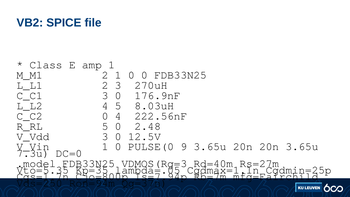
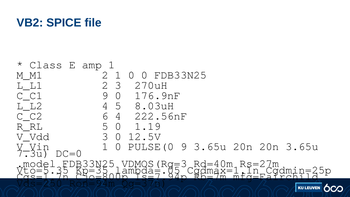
C_C1 3: 3 -> 9
C_C2 0: 0 -> 6
2.48: 2.48 -> 1.19
